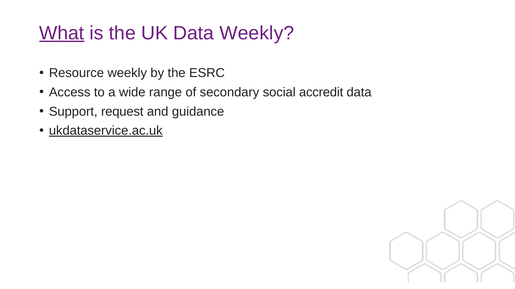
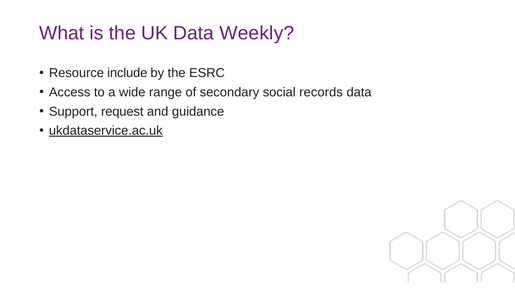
What underline: present -> none
Resource weekly: weekly -> include
accredit: accredit -> records
